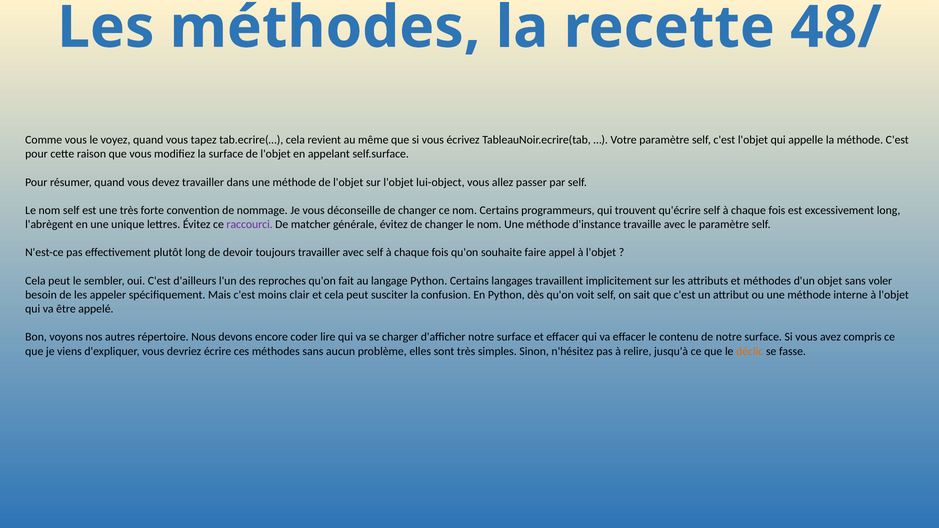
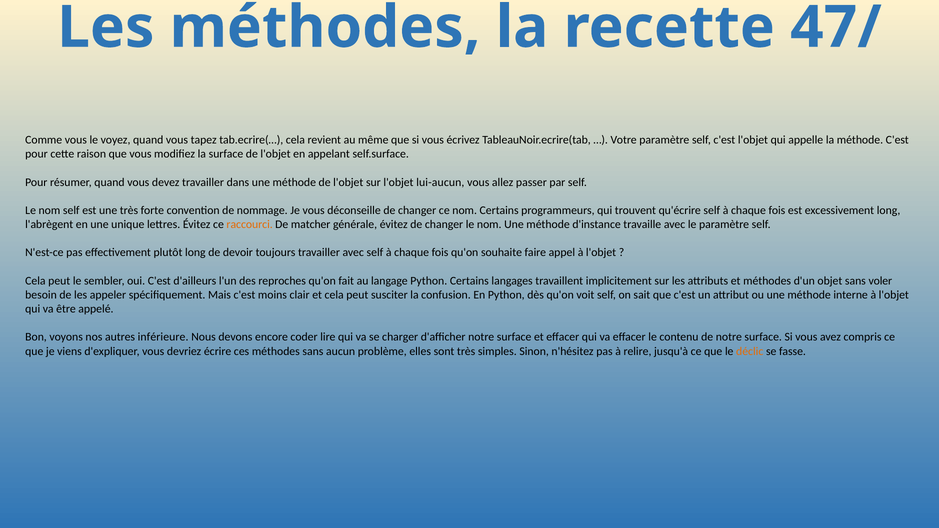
48/: 48/ -> 47/
lui-object: lui-object -> lui-aucun
raccourci colour: purple -> orange
répertoire: répertoire -> inférieure
